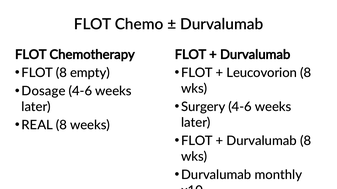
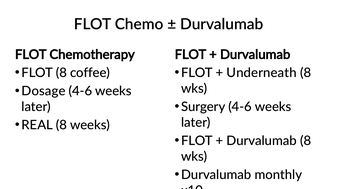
empty: empty -> coffee
Leucovorion: Leucovorion -> Underneath
